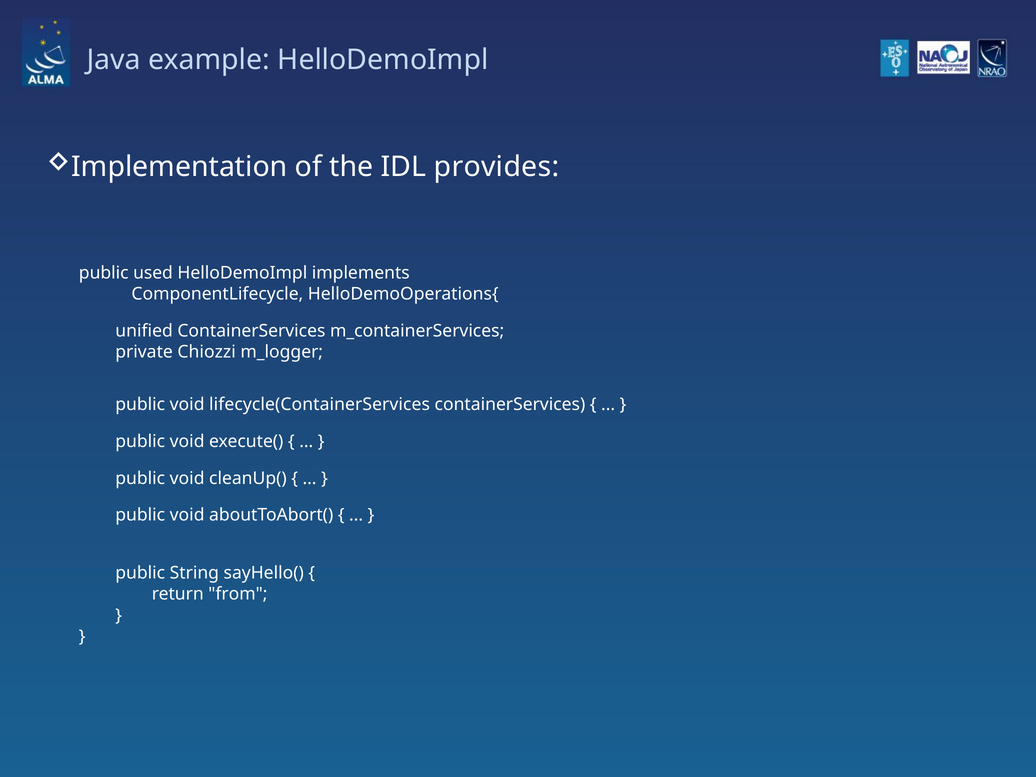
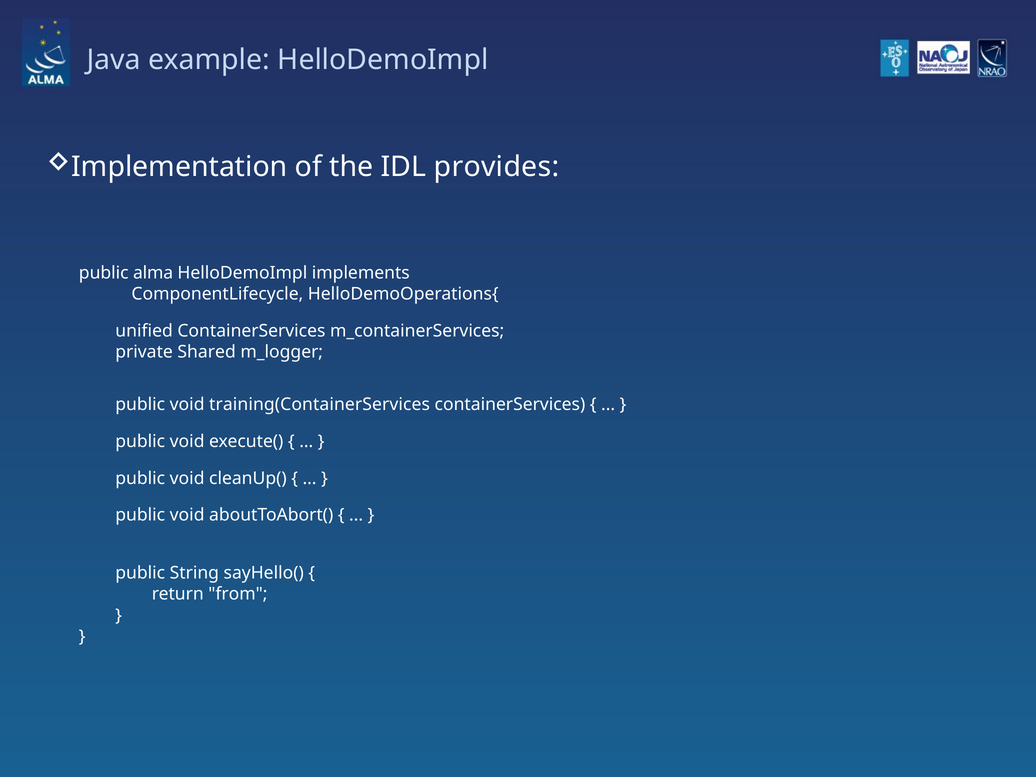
used: used -> alma
Chiozzi: Chiozzi -> Shared
lifecycle(ContainerServices: lifecycle(ContainerServices -> training(ContainerServices
